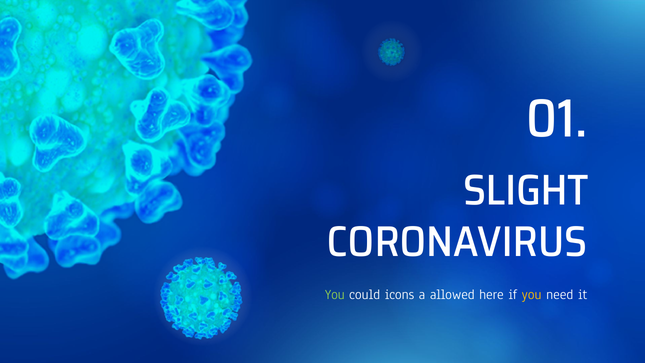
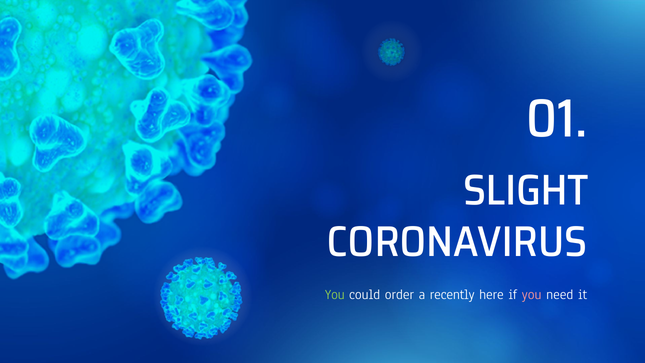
icons: icons -> order
allowed: allowed -> recently
you at (532, 295) colour: yellow -> pink
